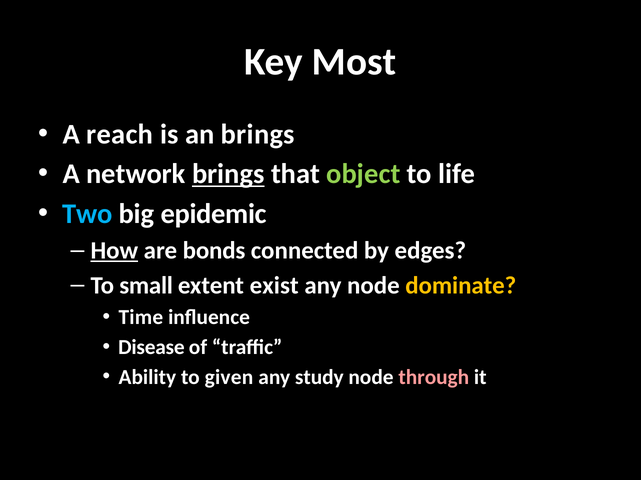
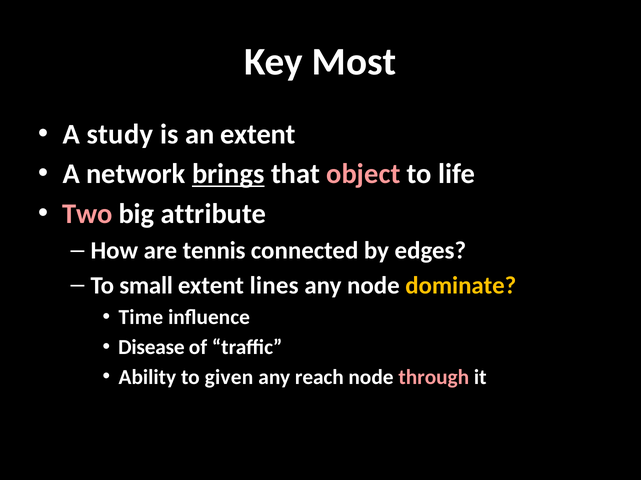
reach: reach -> study
an brings: brings -> extent
object colour: light green -> pink
Two colour: light blue -> pink
epidemic: epidemic -> attribute
How underline: present -> none
bonds: bonds -> tennis
exist: exist -> lines
study: study -> reach
